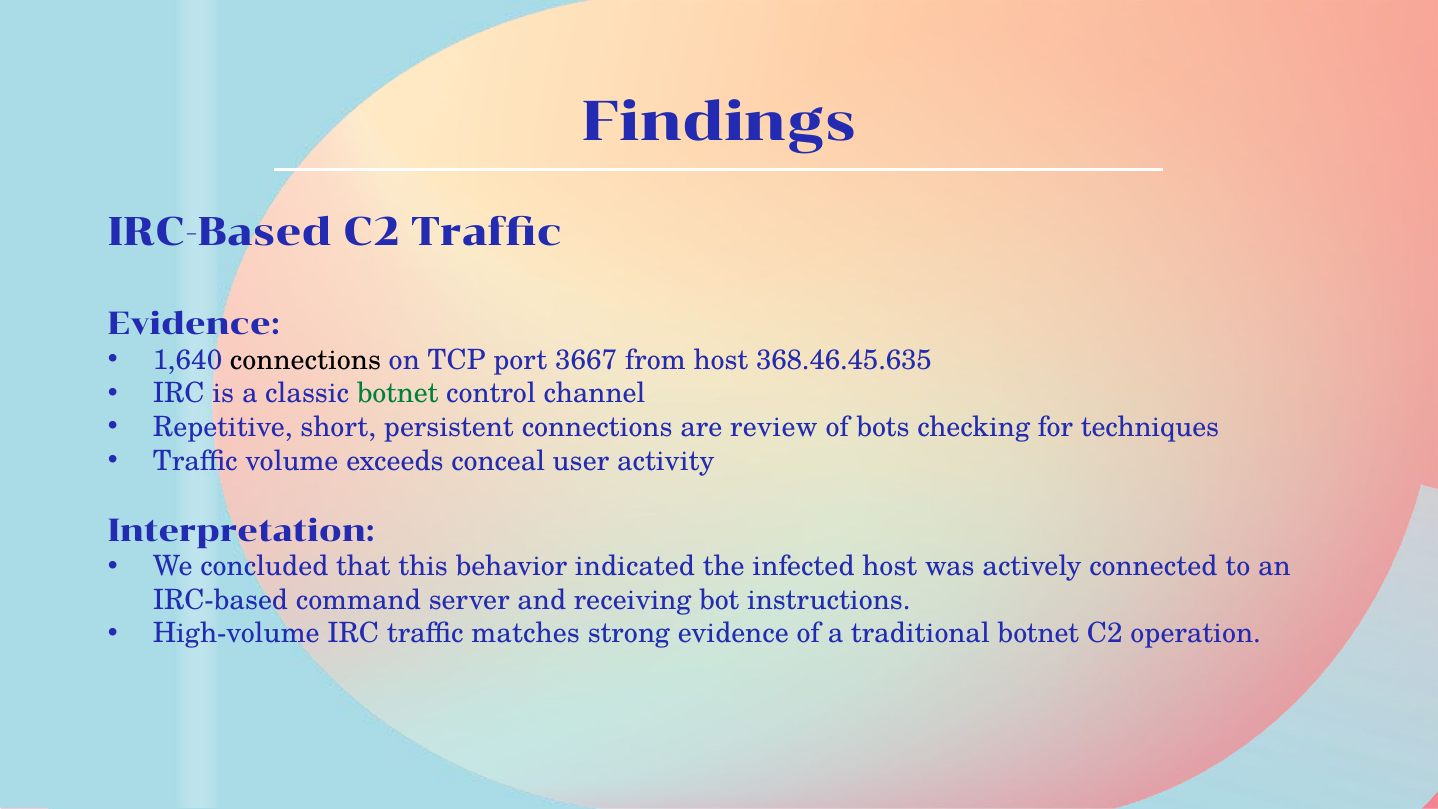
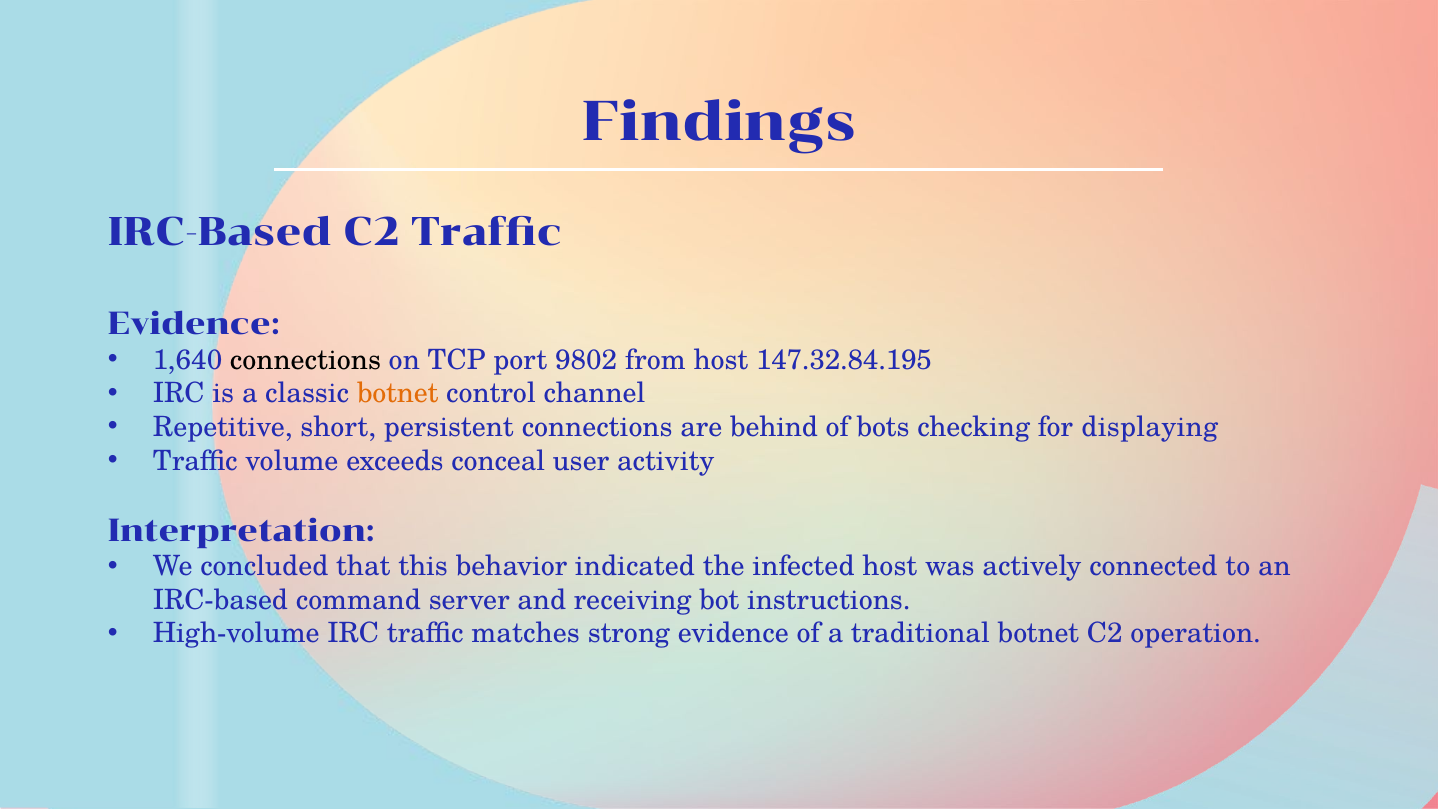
3667: 3667 -> 9802
368.46.45.635: 368.46.45.635 -> 147.32.84.195
botnet at (398, 394) colour: green -> orange
review: review -> behind
techniques: techniques -> displaying
